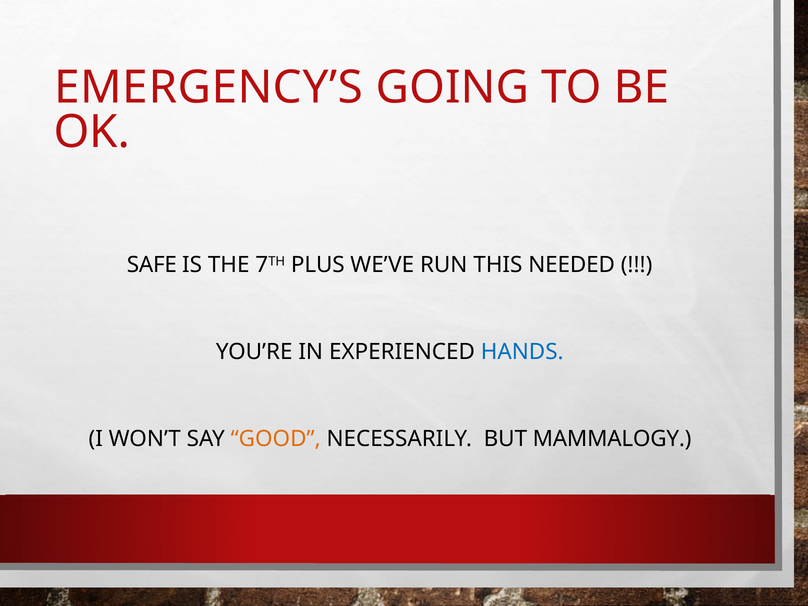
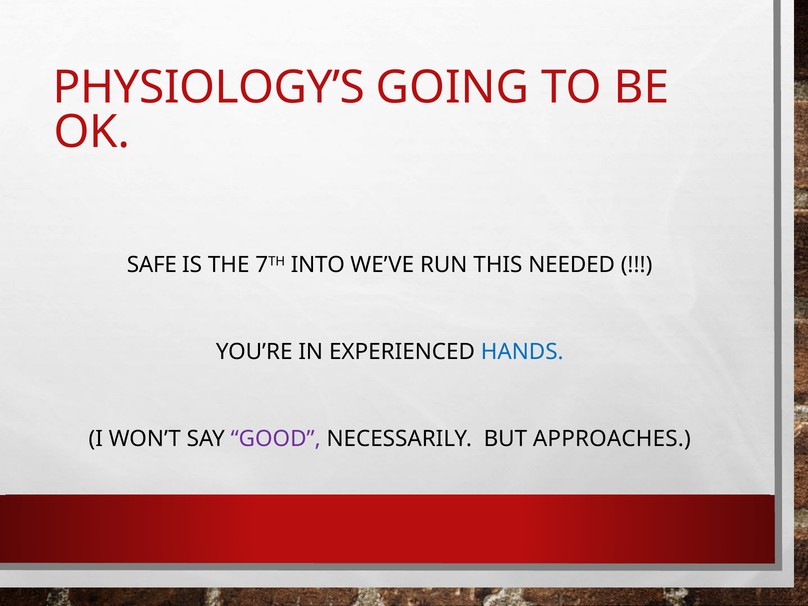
EMERGENCY’S: EMERGENCY’S -> PHYSIOLOGY’S
PLUS: PLUS -> INTO
GOOD colour: orange -> purple
MAMMALOGY: MAMMALOGY -> APPROACHES
